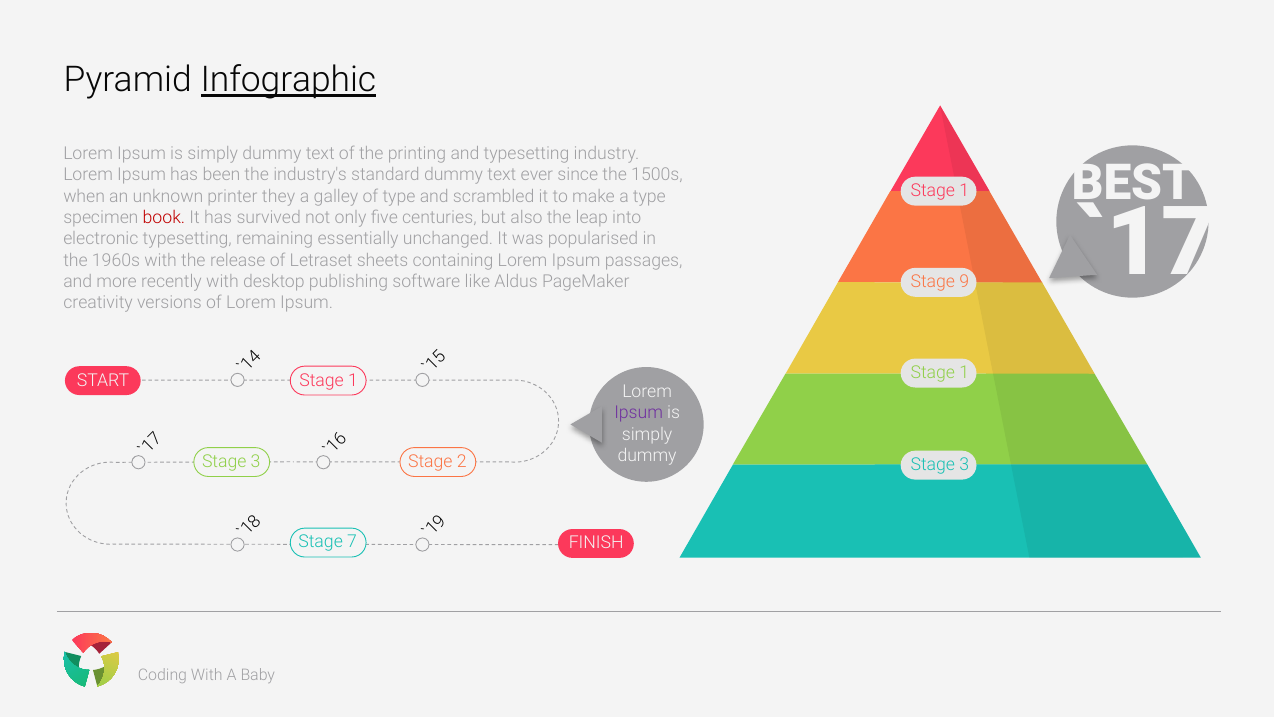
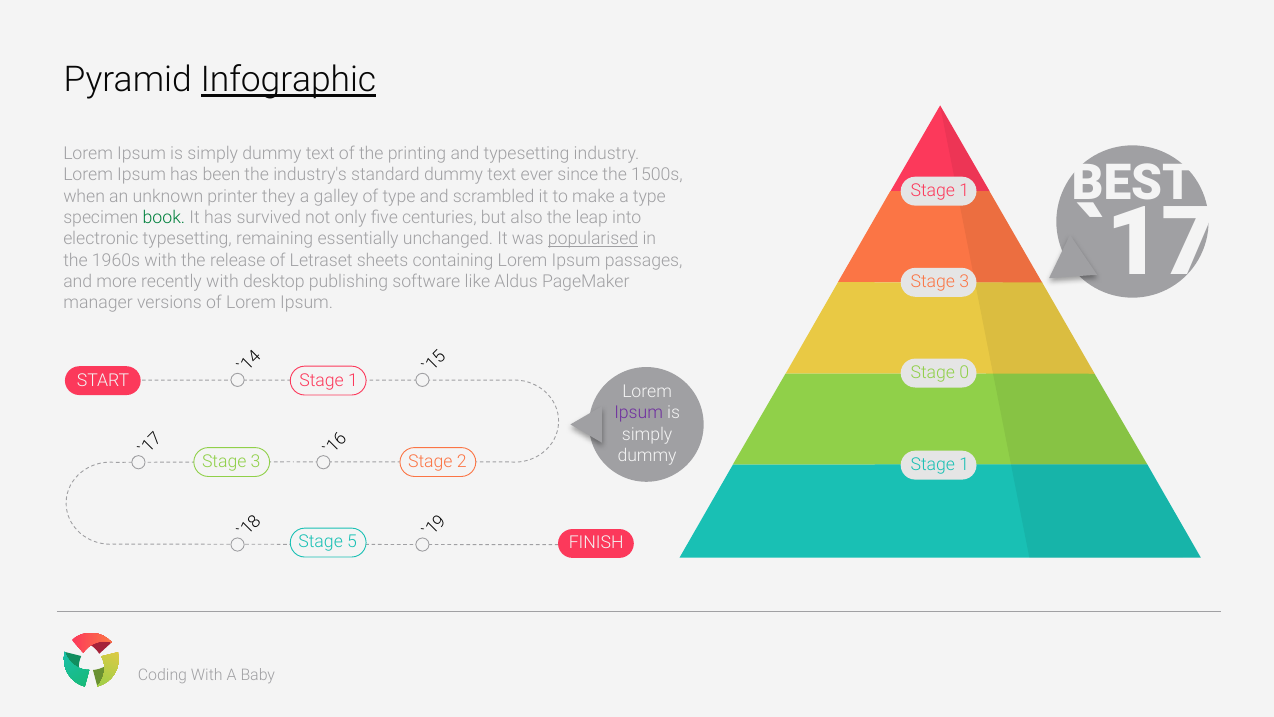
book colour: red -> green
popularised underline: none -> present
9 at (964, 282): 9 -> 3
creativity: creativity -> manager
1 at (964, 372): 1 -> 0
3 at (964, 464): 3 -> 1
Stage 7: 7 -> 5
